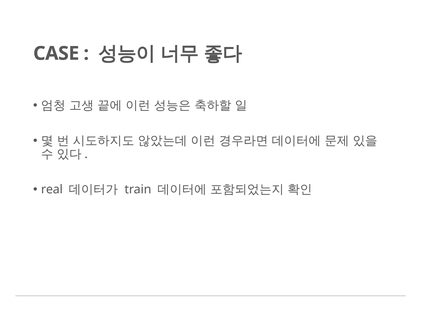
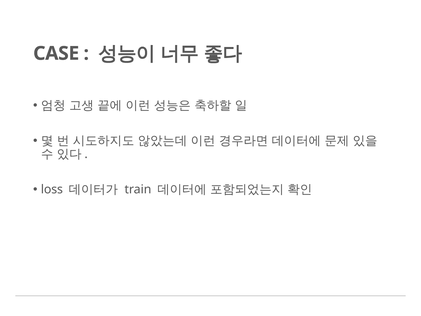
real: real -> loss
